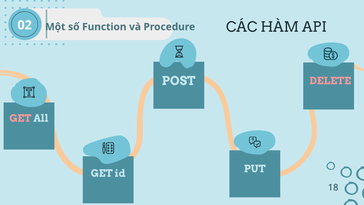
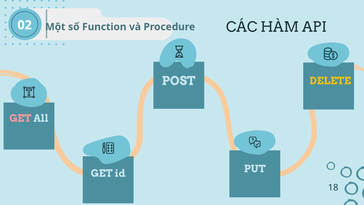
DELETE colour: pink -> yellow
